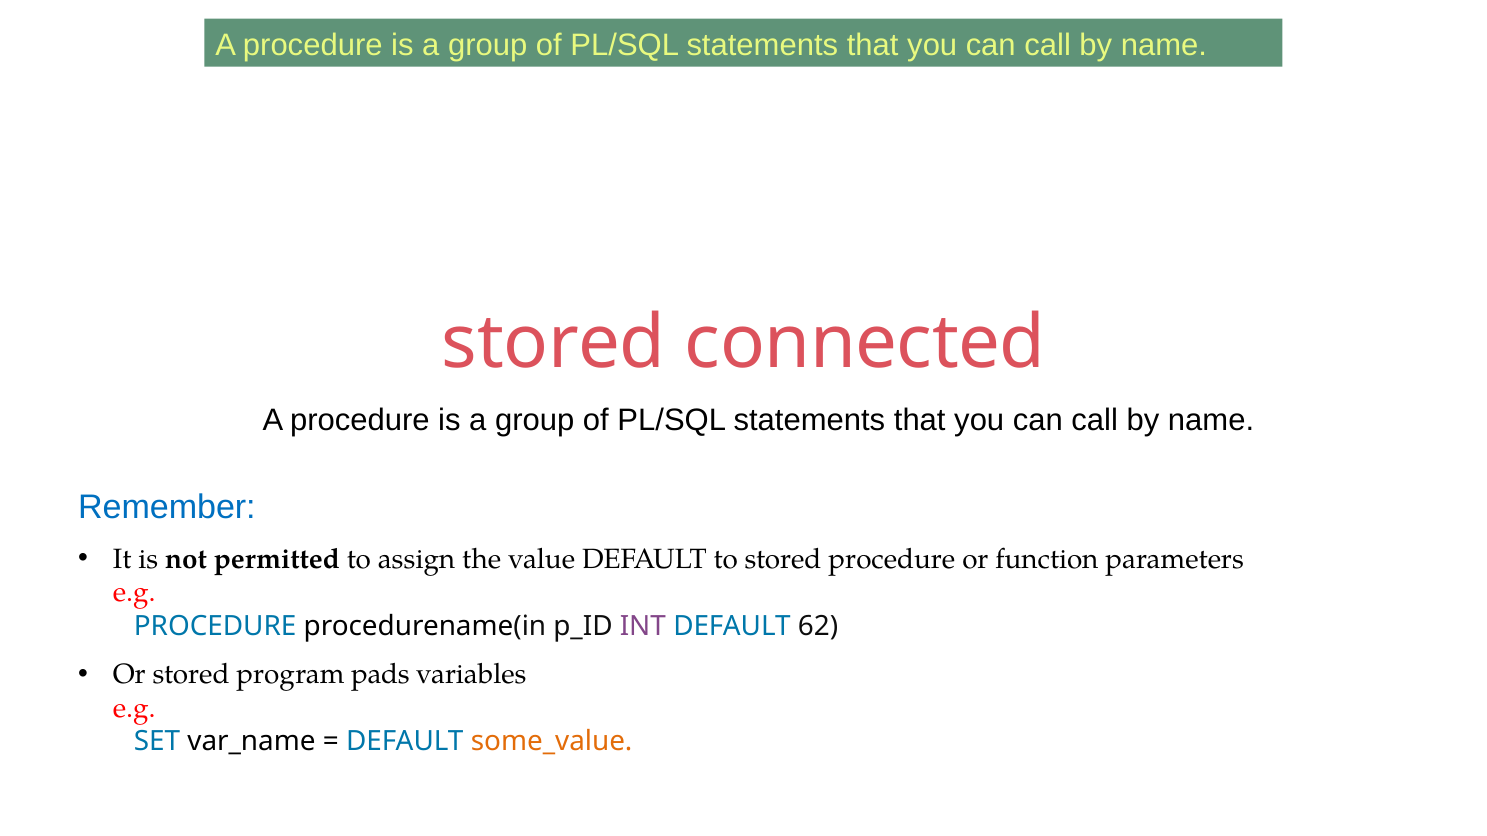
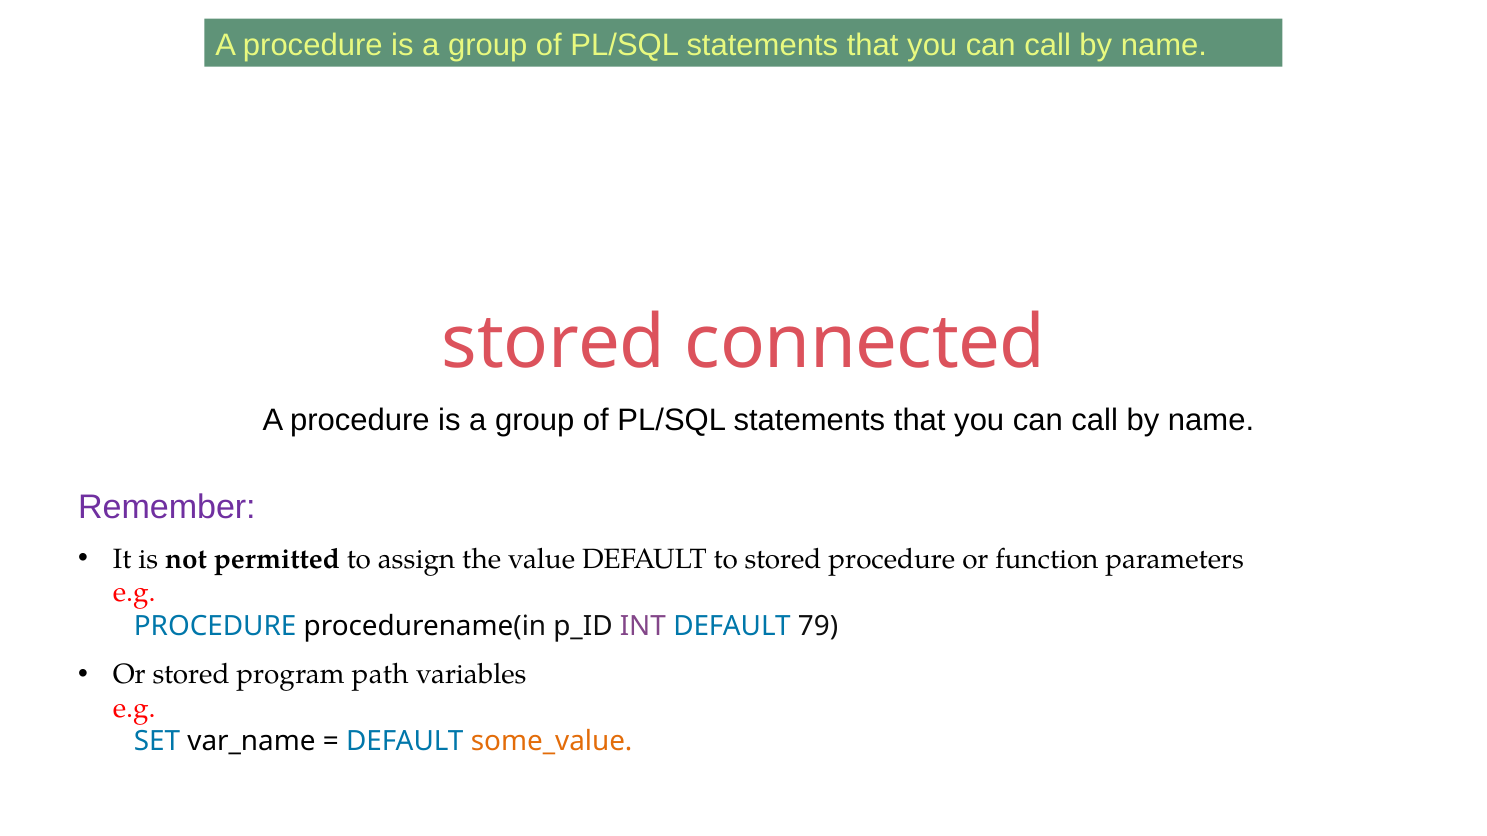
Remember colour: blue -> purple
62: 62 -> 79
pads: pads -> path
